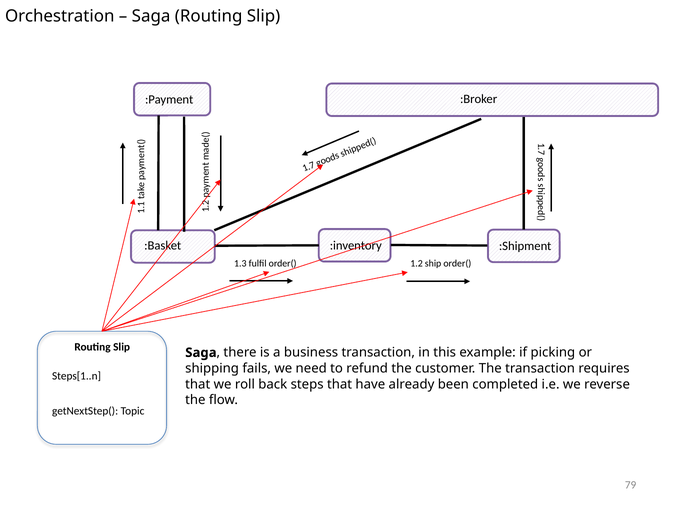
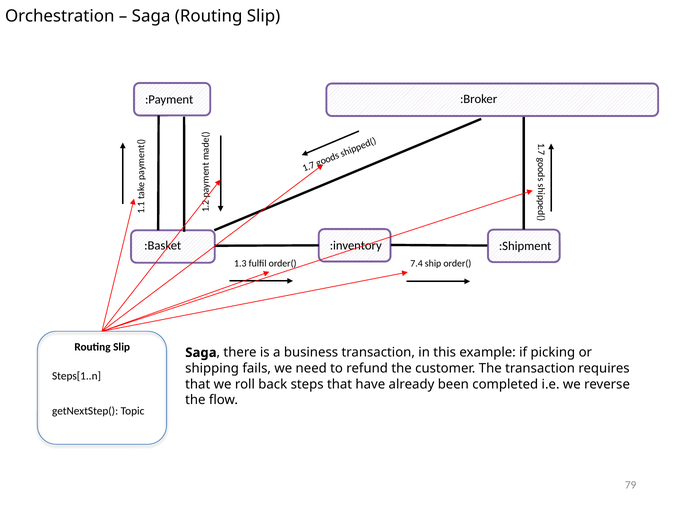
1.2: 1.2 -> 7.4
